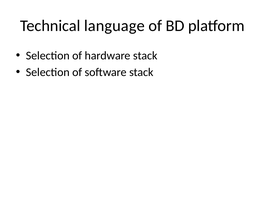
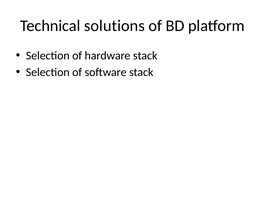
language: language -> solutions
